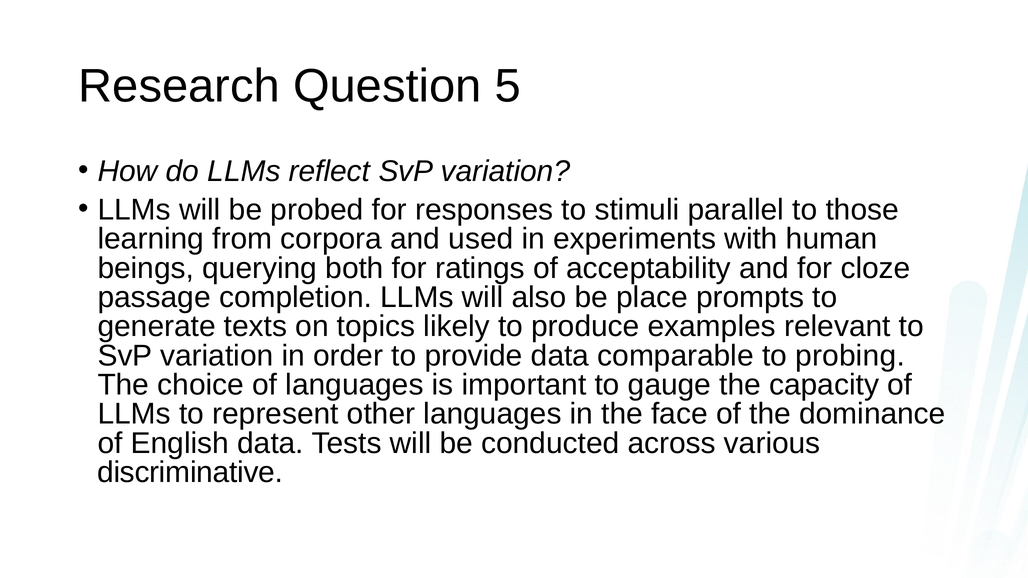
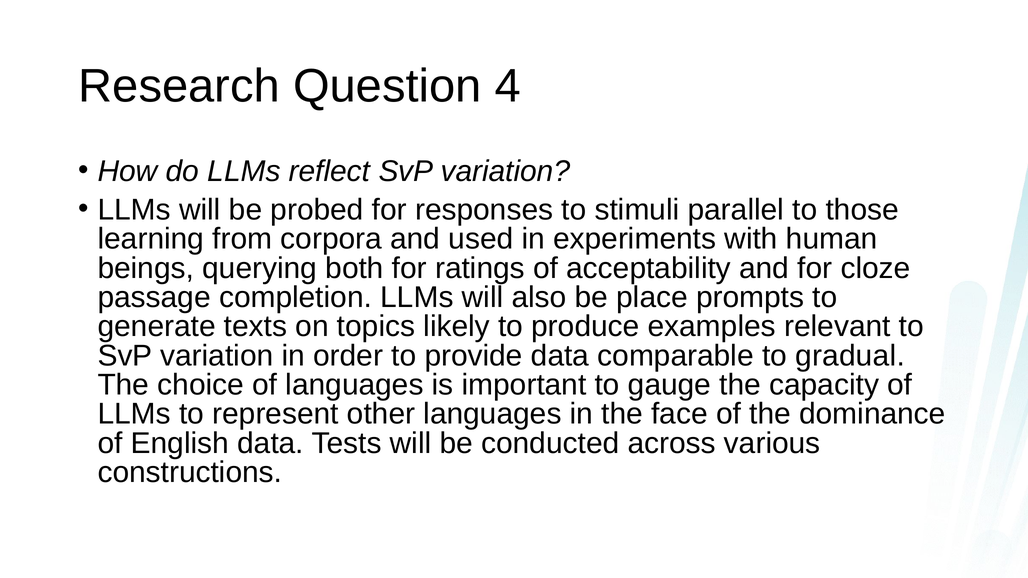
5: 5 -> 4
probing: probing -> gradual
discriminative: discriminative -> constructions
